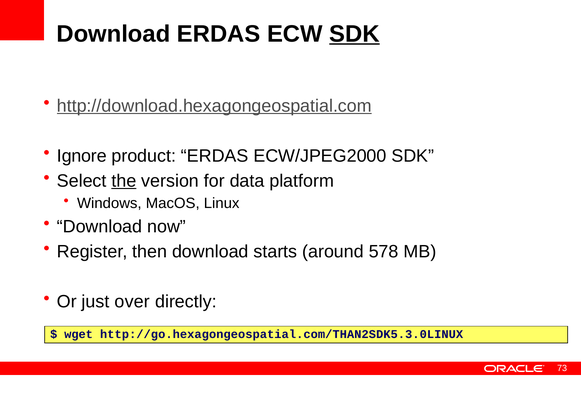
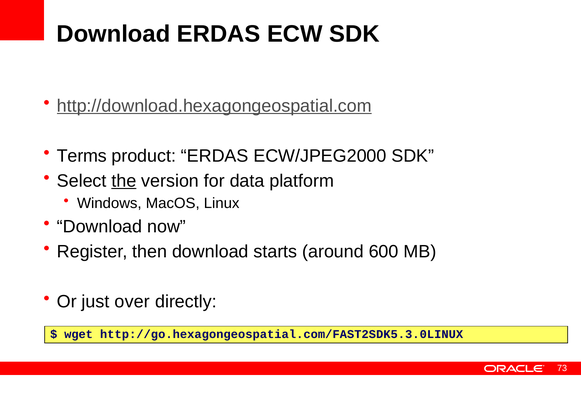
SDK at (354, 34) underline: present -> none
Ignore: Ignore -> Terms
578: 578 -> 600
http://go.hexagongeospatial.com/THAN2SDK5.3.0LINUX: http://go.hexagongeospatial.com/THAN2SDK5.3.0LINUX -> http://go.hexagongeospatial.com/FAST2SDK5.3.0LINUX
